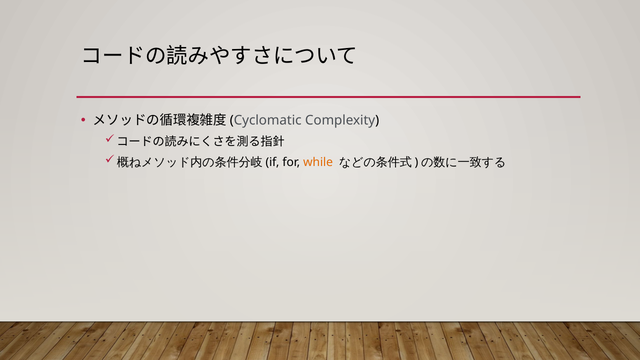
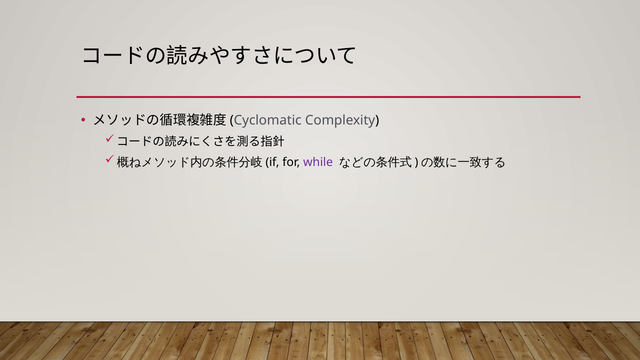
while colour: orange -> purple
